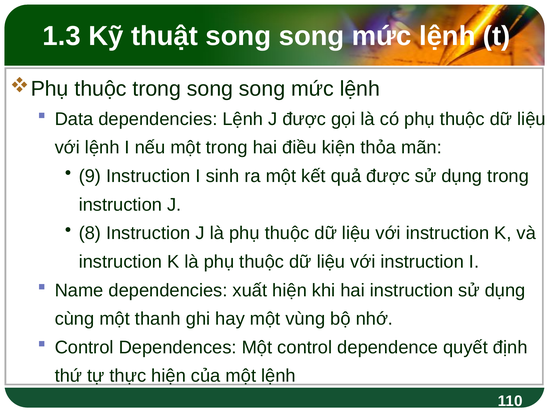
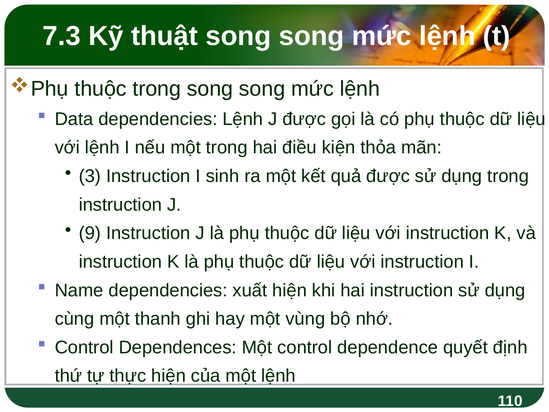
1.3: 1.3 -> 7.3
9: 9 -> 3
8: 8 -> 9
